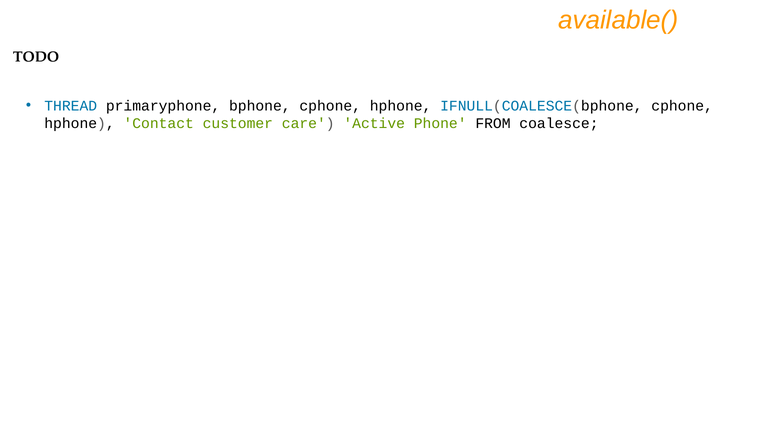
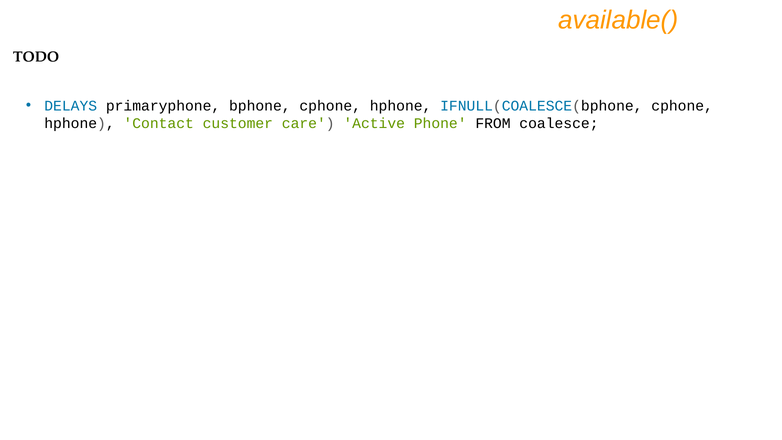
THREAD: THREAD -> DELAYS
